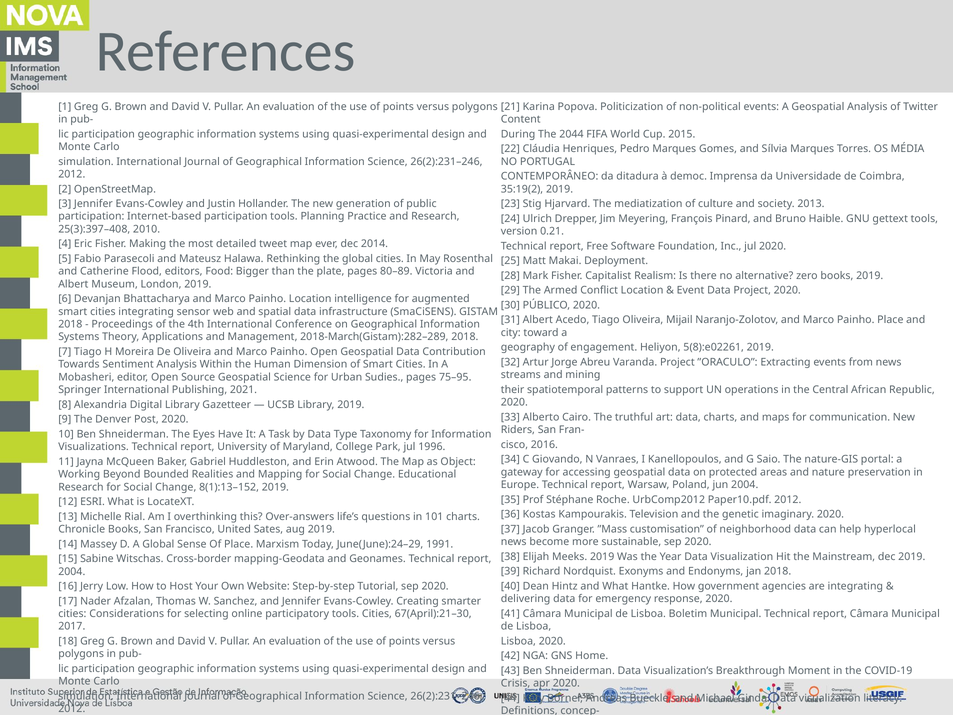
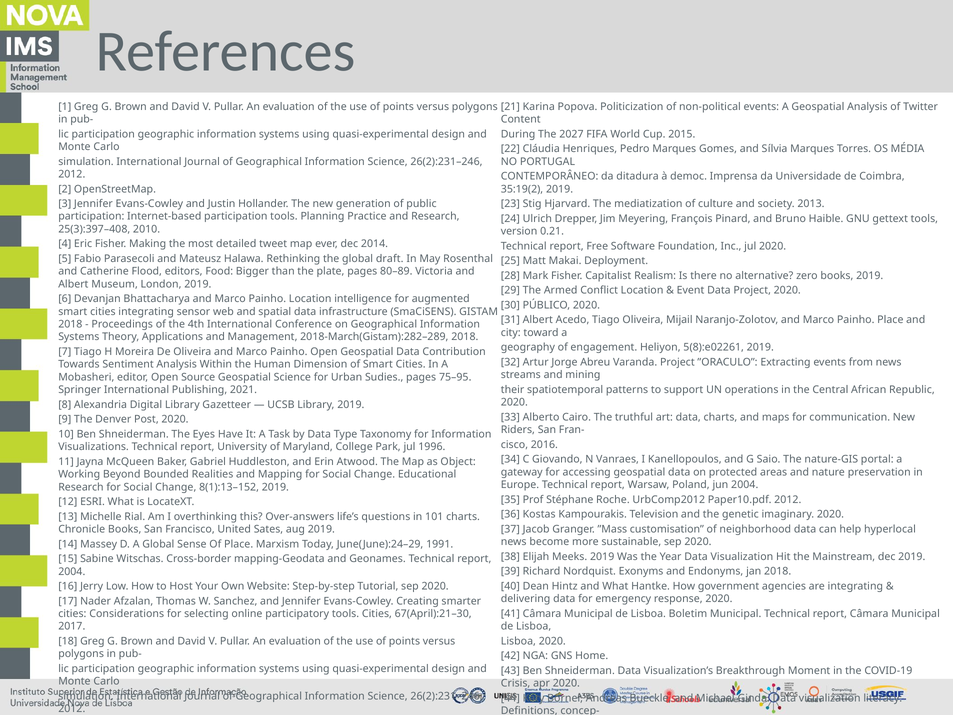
2044: 2044 -> 2027
global cities: cities -> draft
